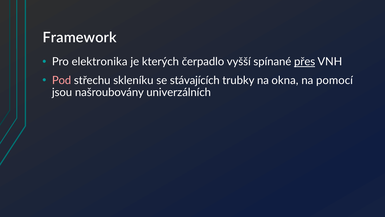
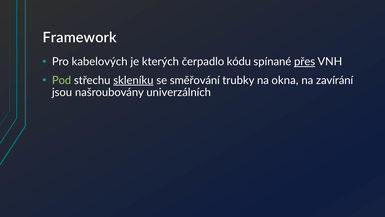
elektronika: elektronika -> kabelových
vyšší: vyšší -> kódu
Pod colour: pink -> light green
skleníku underline: none -> present
stávajících: stávajících -> směřování
pomocí: pomocí -> zavírání
